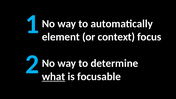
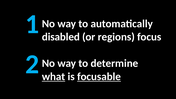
element: element -> disabled
context: context -> regions
focusable underline: none -> present
